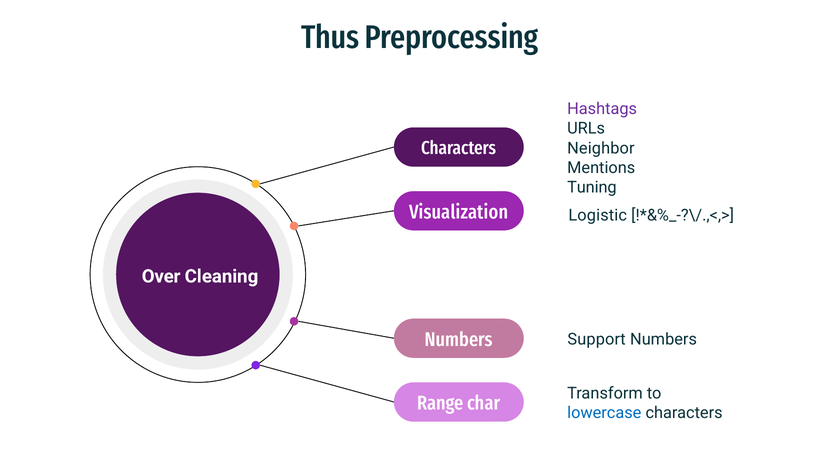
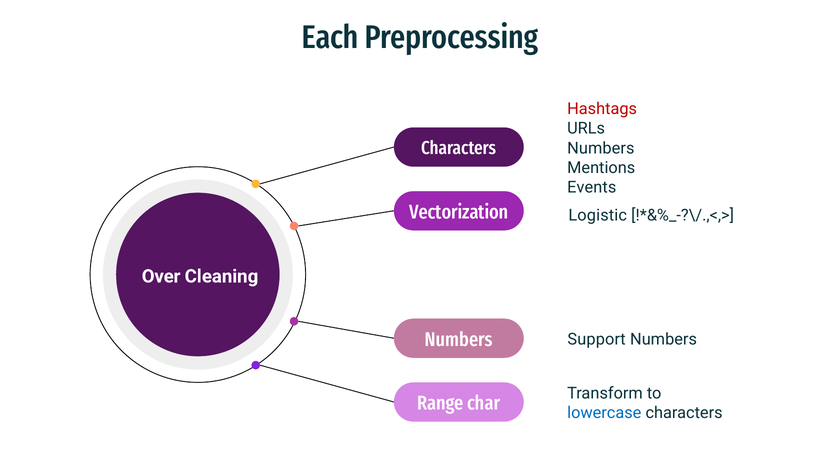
Thus: Thus -> Each
Hashtags colour: purple -> red
Neighbor at (601, 148): Neighbor -> Numbers
Tuning: Tuning -> Events
Visualization: Visualization -> Vectorization
